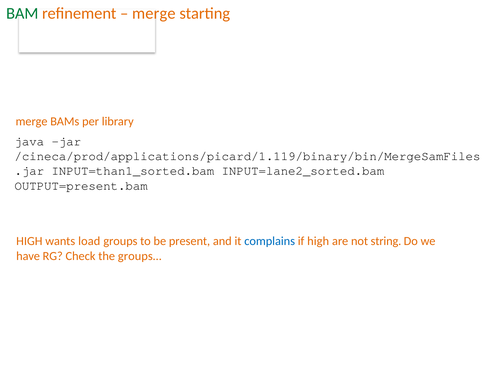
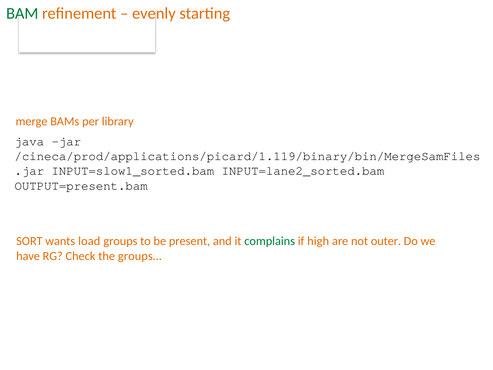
merge at (154, 13): merge -> evenly
INPUT=than1_sorted.bam: INPUT=than1_sorted.bam -> INPUT=slow1_sorted.bam
HIGH at (29, 241): HIGH -> SORT
complains colour: blue -> green
string: string -> outer
